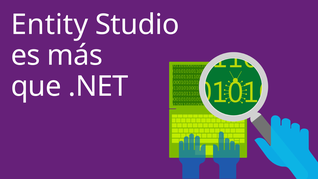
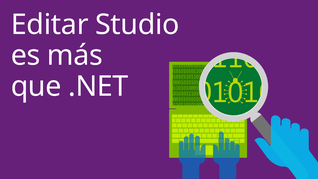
Entity: Entity -> Editar
